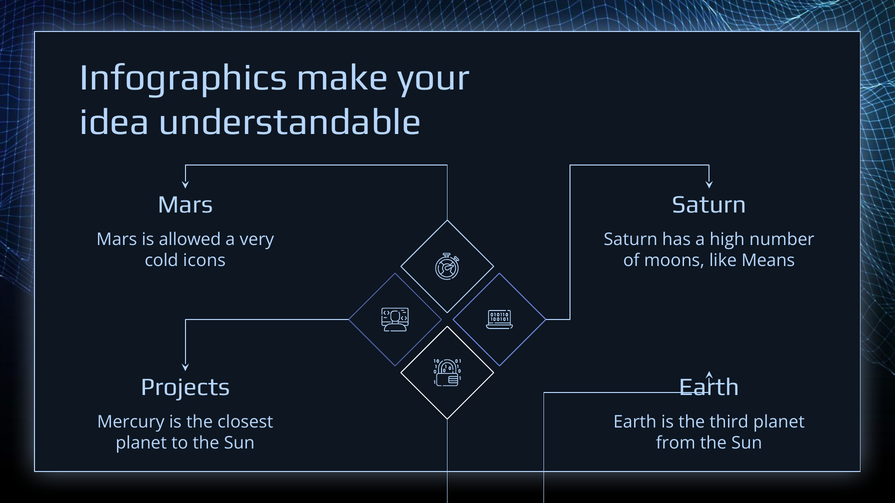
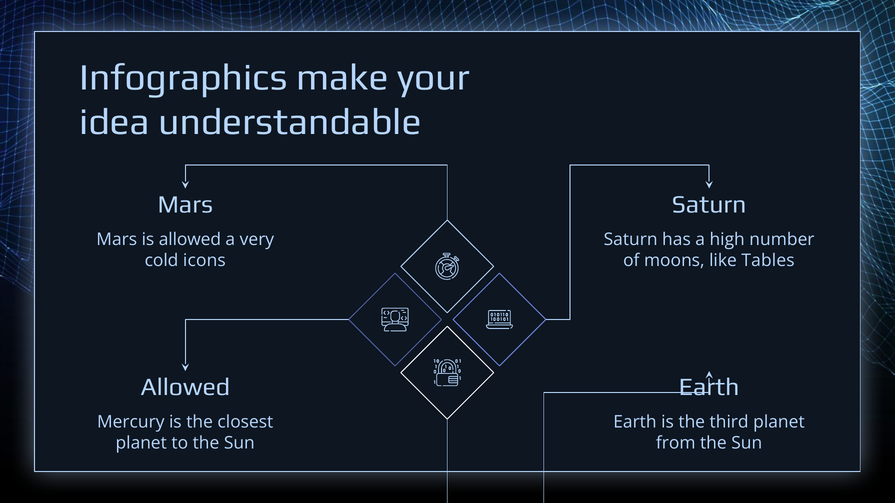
Means: Means -> Tables
Projects at (185, 387): Projects -> Allowed
